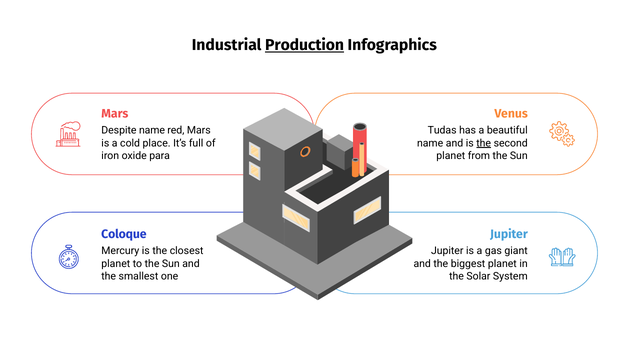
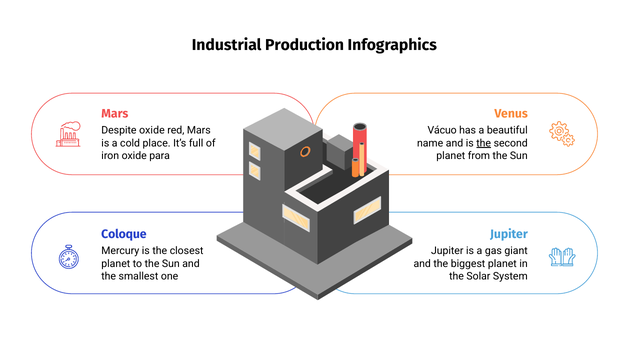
Production underline: present -> none
Despite name: name -> oxide
Tudas: Tudas -> Vácuo
